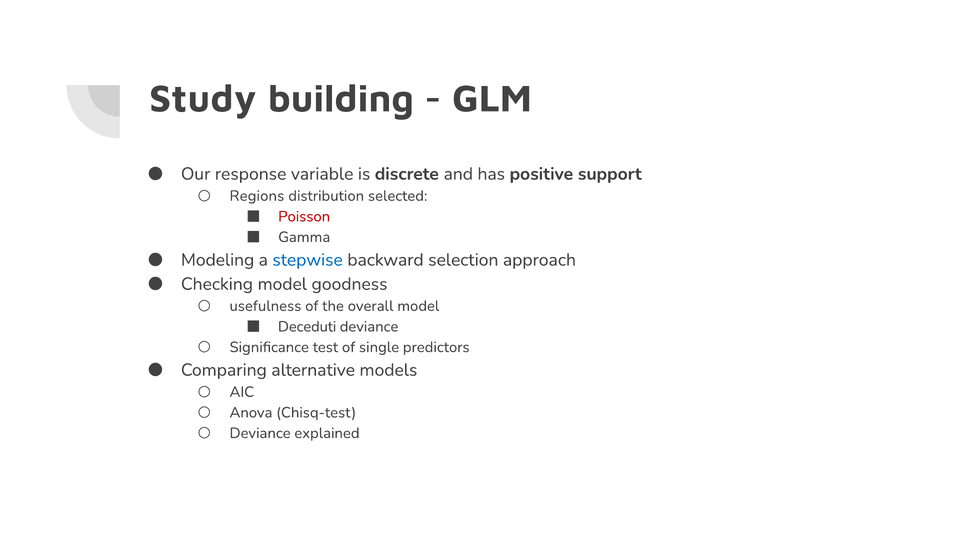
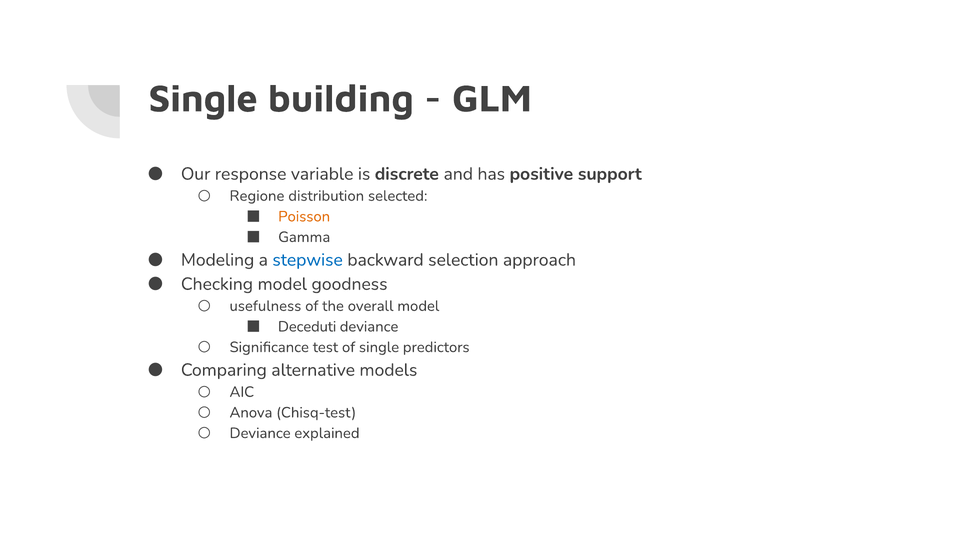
Study at (203, 99): Study -> Single
Regions: Regions -> Regione
Poisson colour: red -> orange
